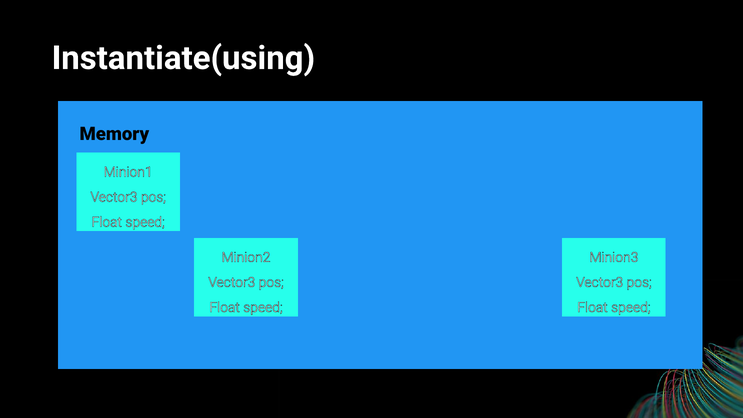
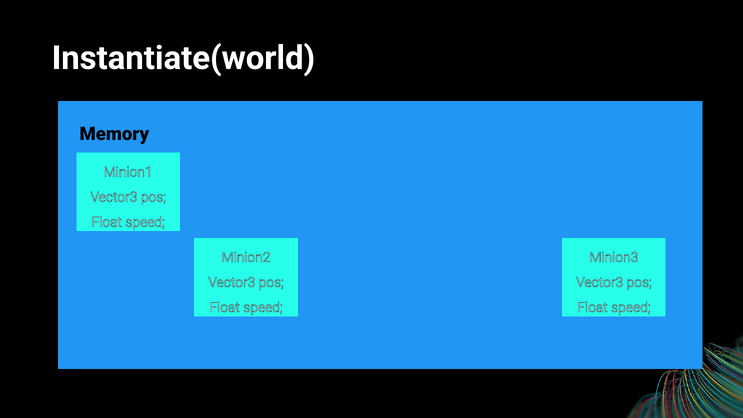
Instantiate(using: Instantiate(using -> Instantiate(world
